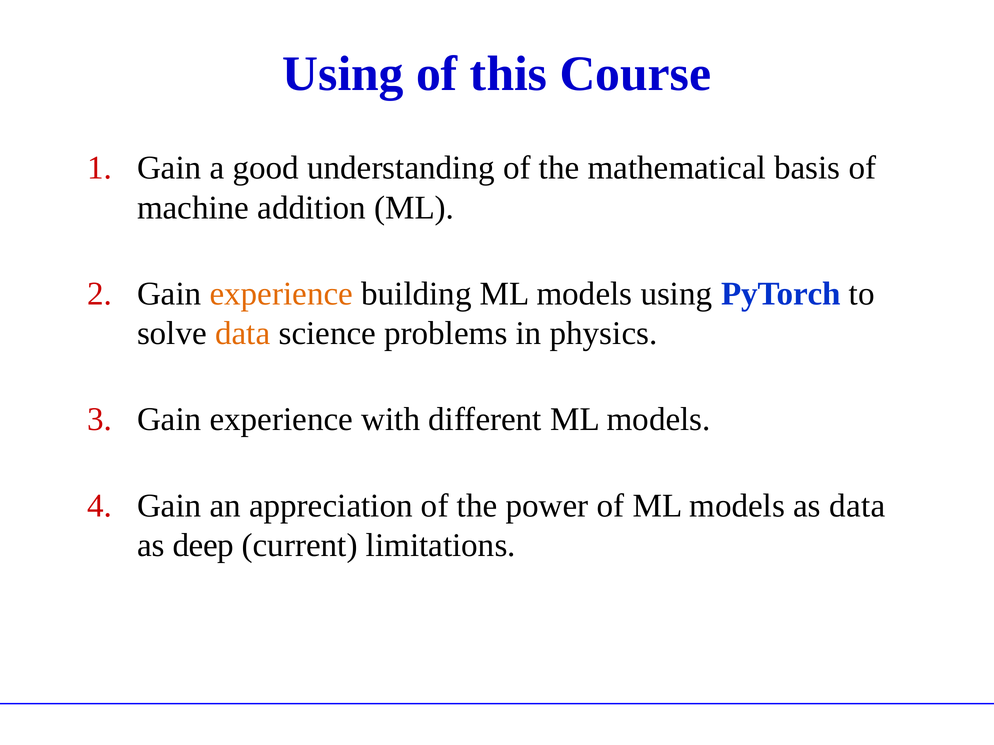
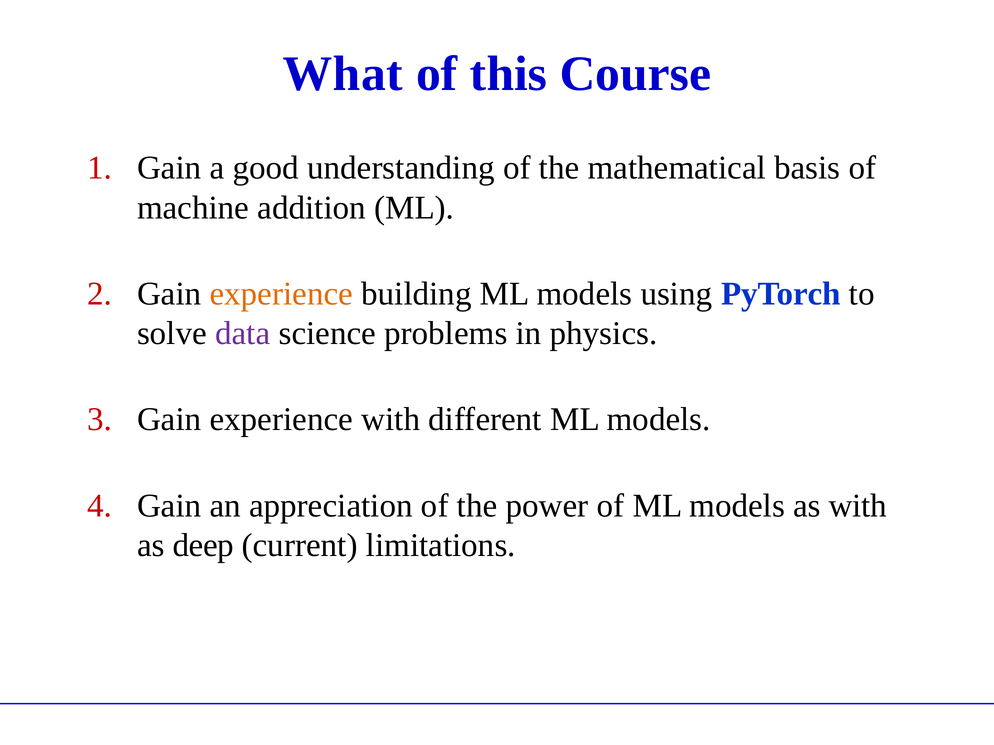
Using at (343, 74): Using -> What
data at (243, 334) colour: orange -> purple
as data: data -> with
